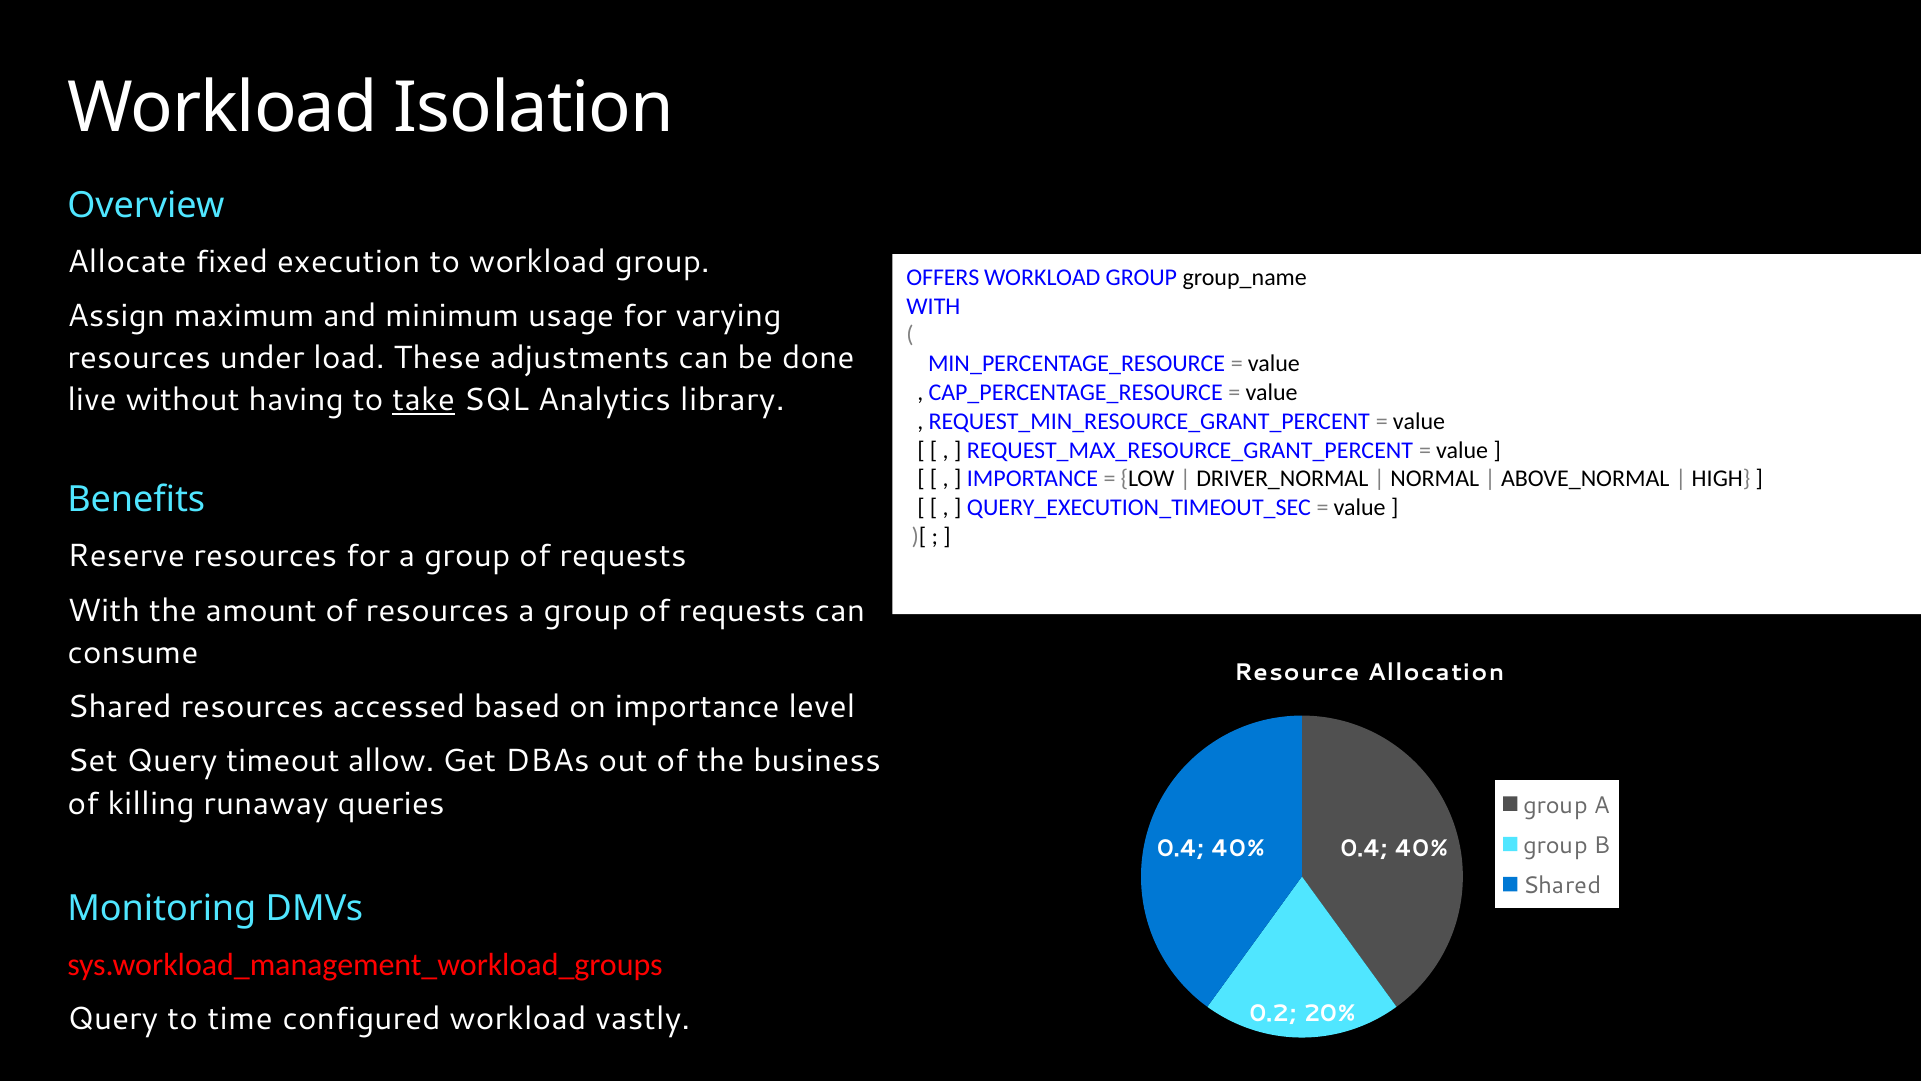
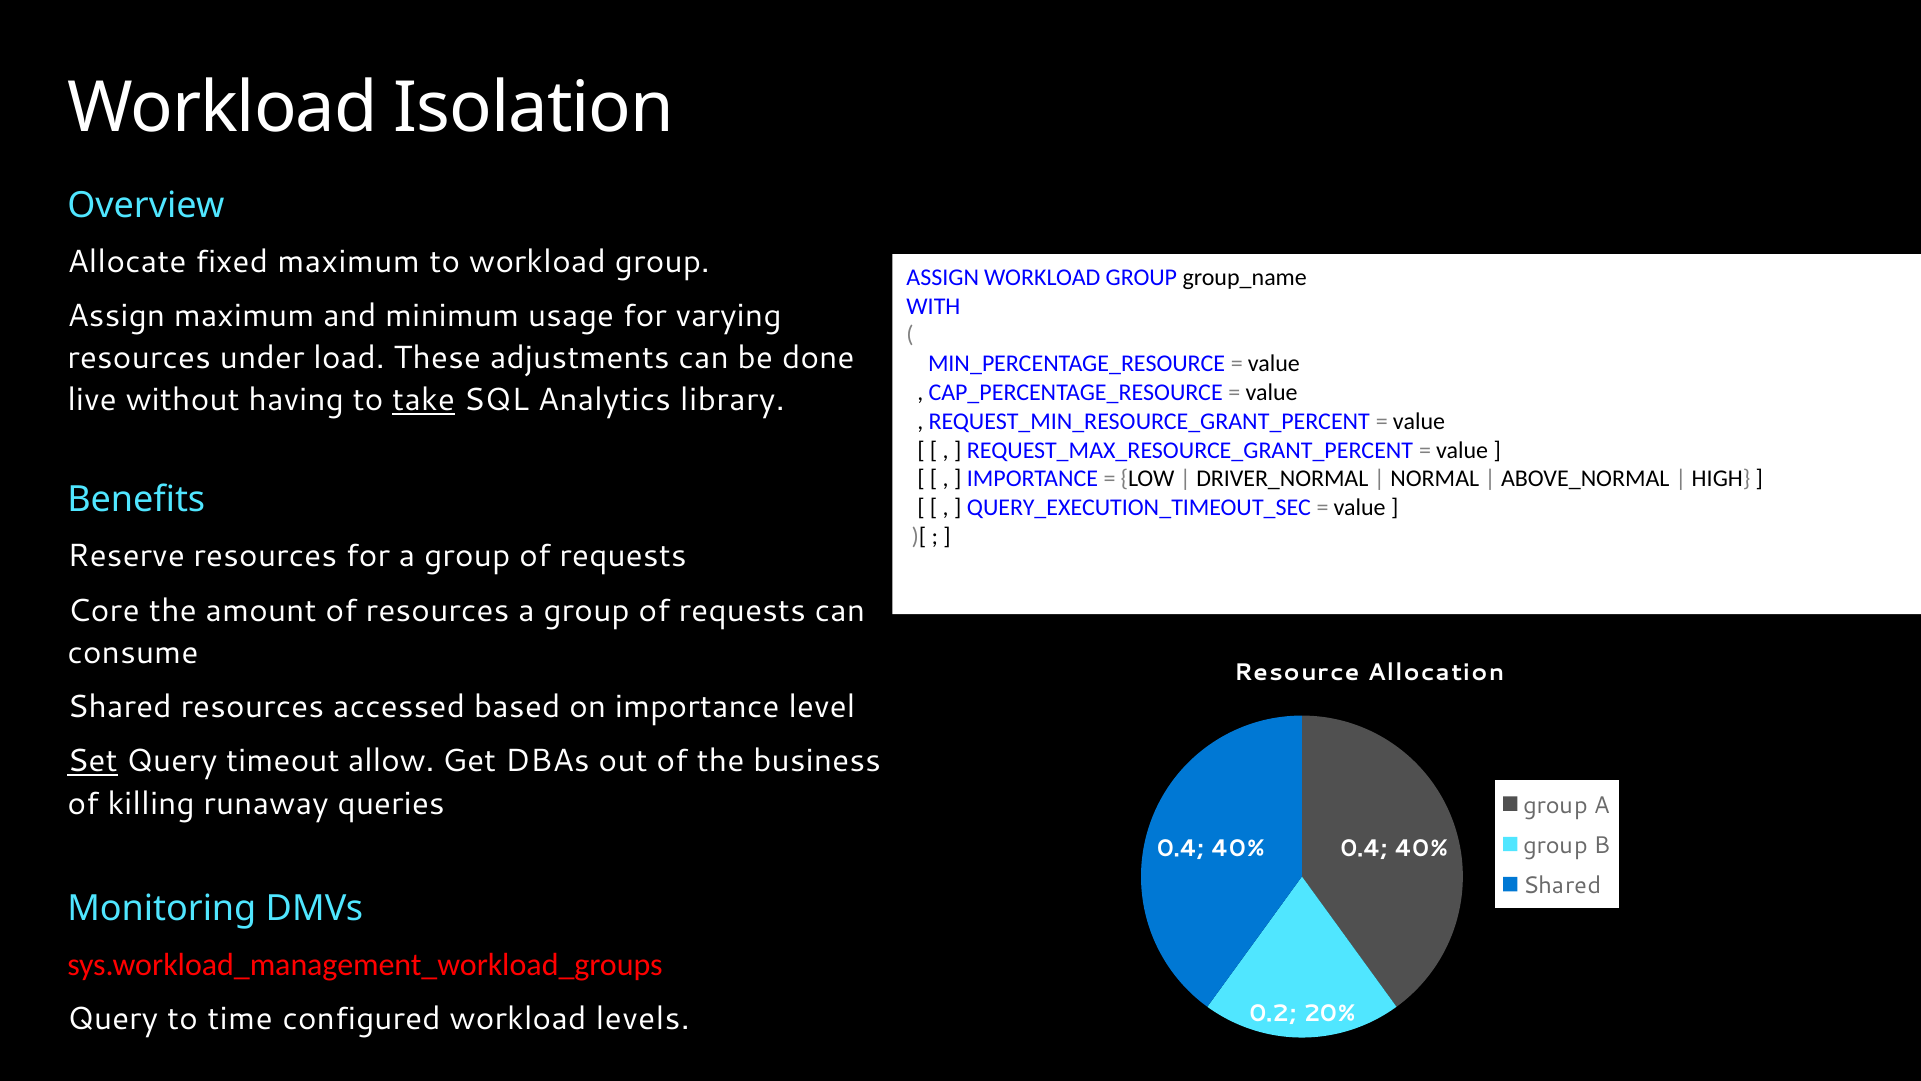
fixed execution: execution -> maximum
OFFERS at (943, 277): OFFERS -> ASSIGN
With at (104, 610): With -> Core
Set underline: none -> present
vastly: vastly -> levels
